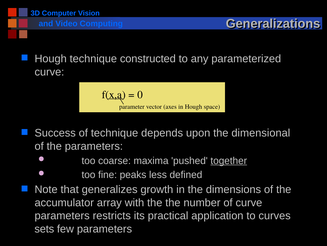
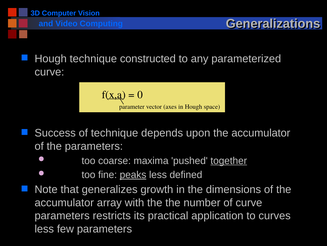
upon the dimensional: dimensional -> accumulator
peaks underline: none -> present
sets at (44, 228): sets -> less
